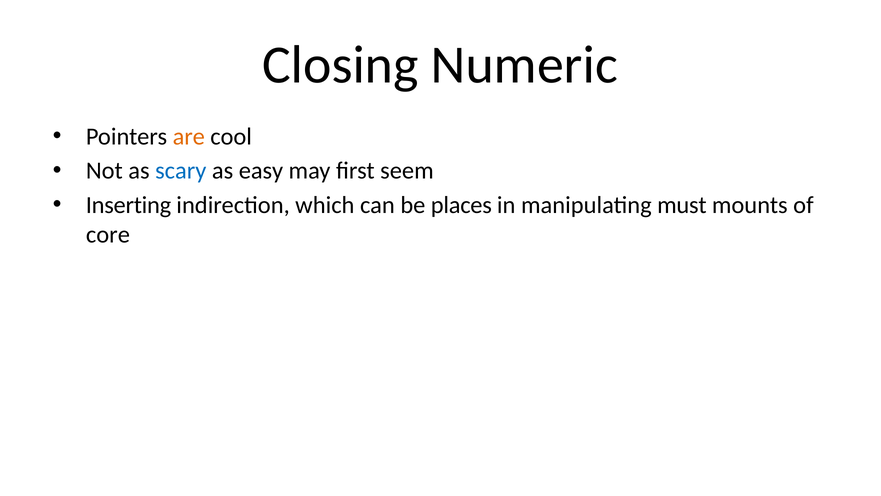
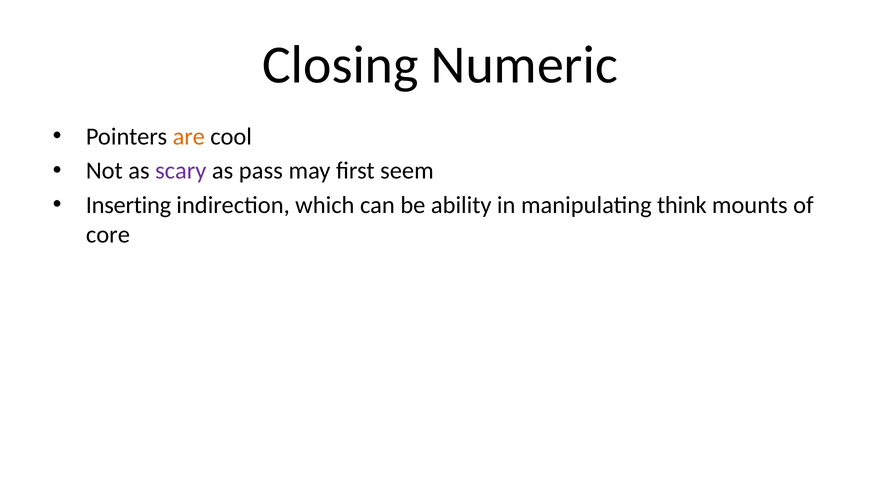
scary colour: blue -> purple
easy: easy -> pass
places: places -> ability
must: must -> think
